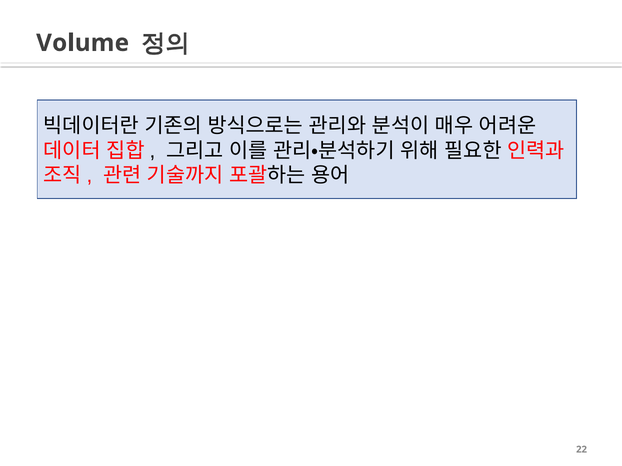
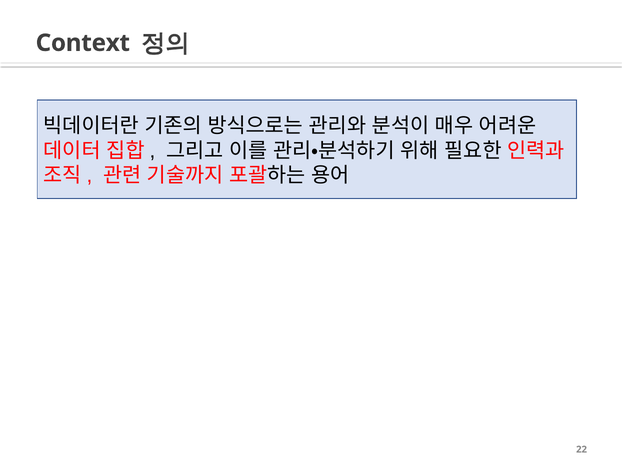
Volume: Volume -> Context
